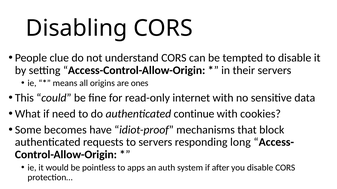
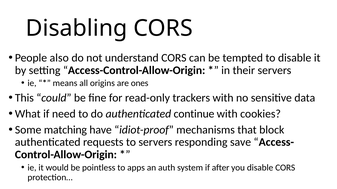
clue: clue -> also
internet: internet -> trackers
becomes: becomes -> matching
long: long -> save
